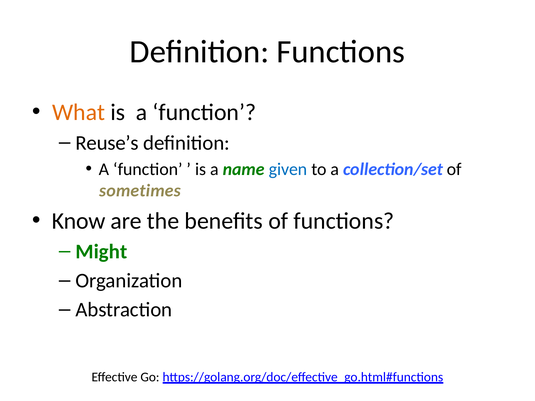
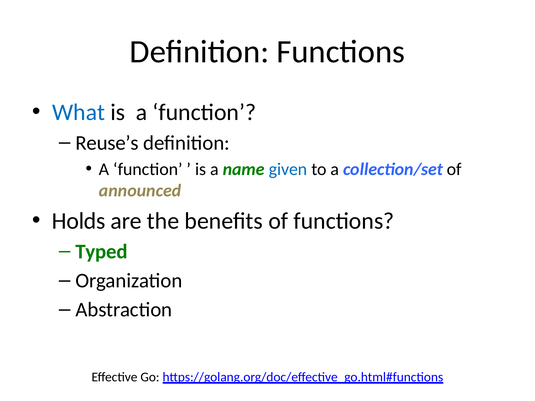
What colour: orange -> blue
sometimes: sometimes -> announced
Know: Know -> Holds
Might: Might -> Typed
